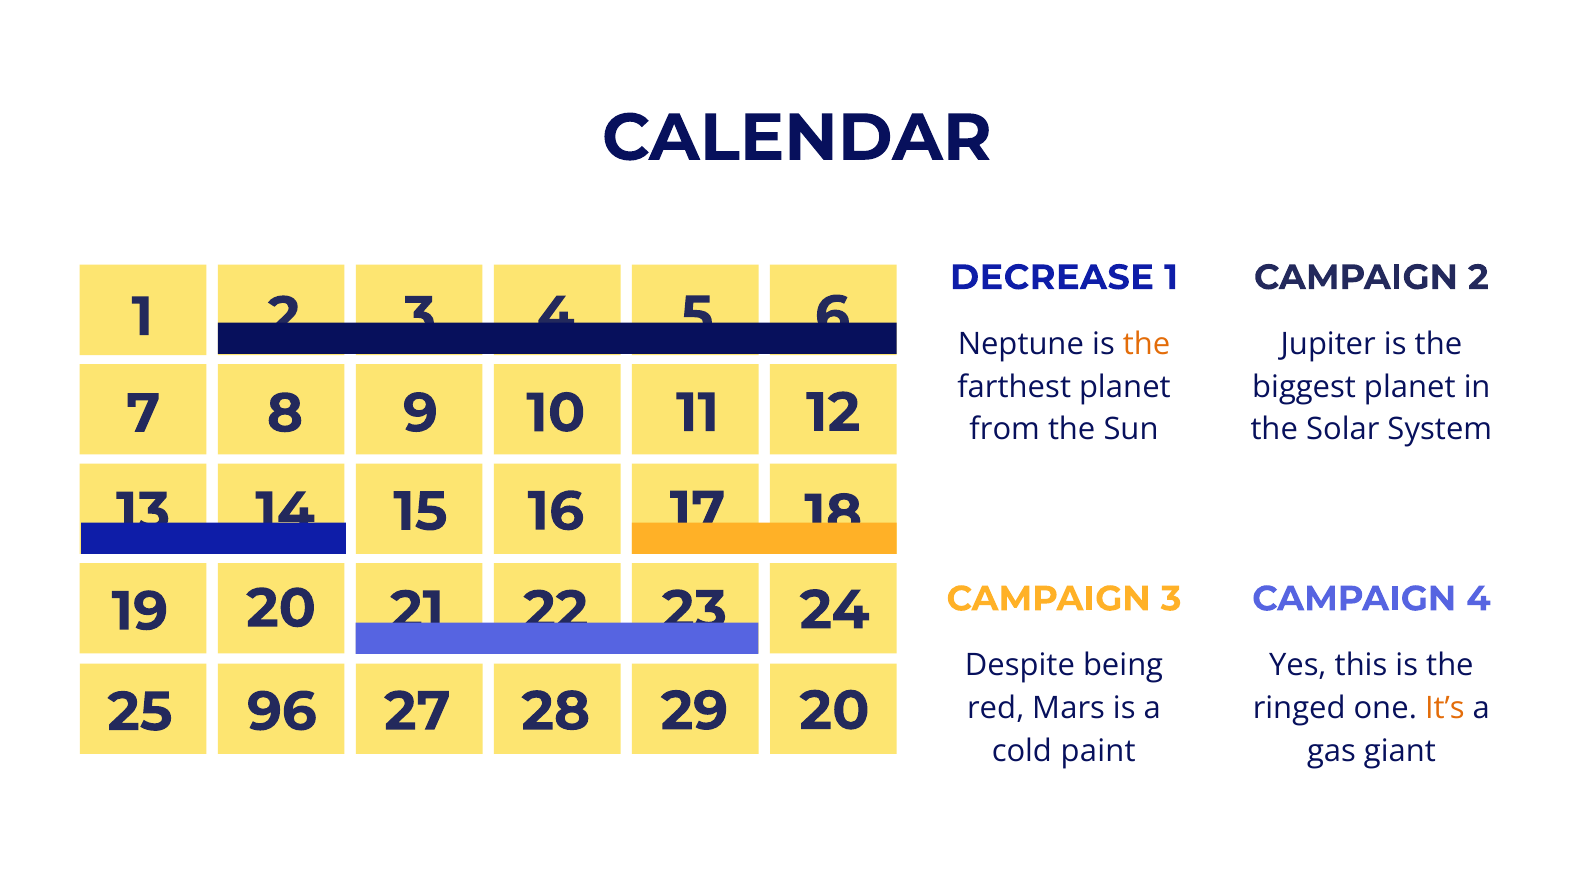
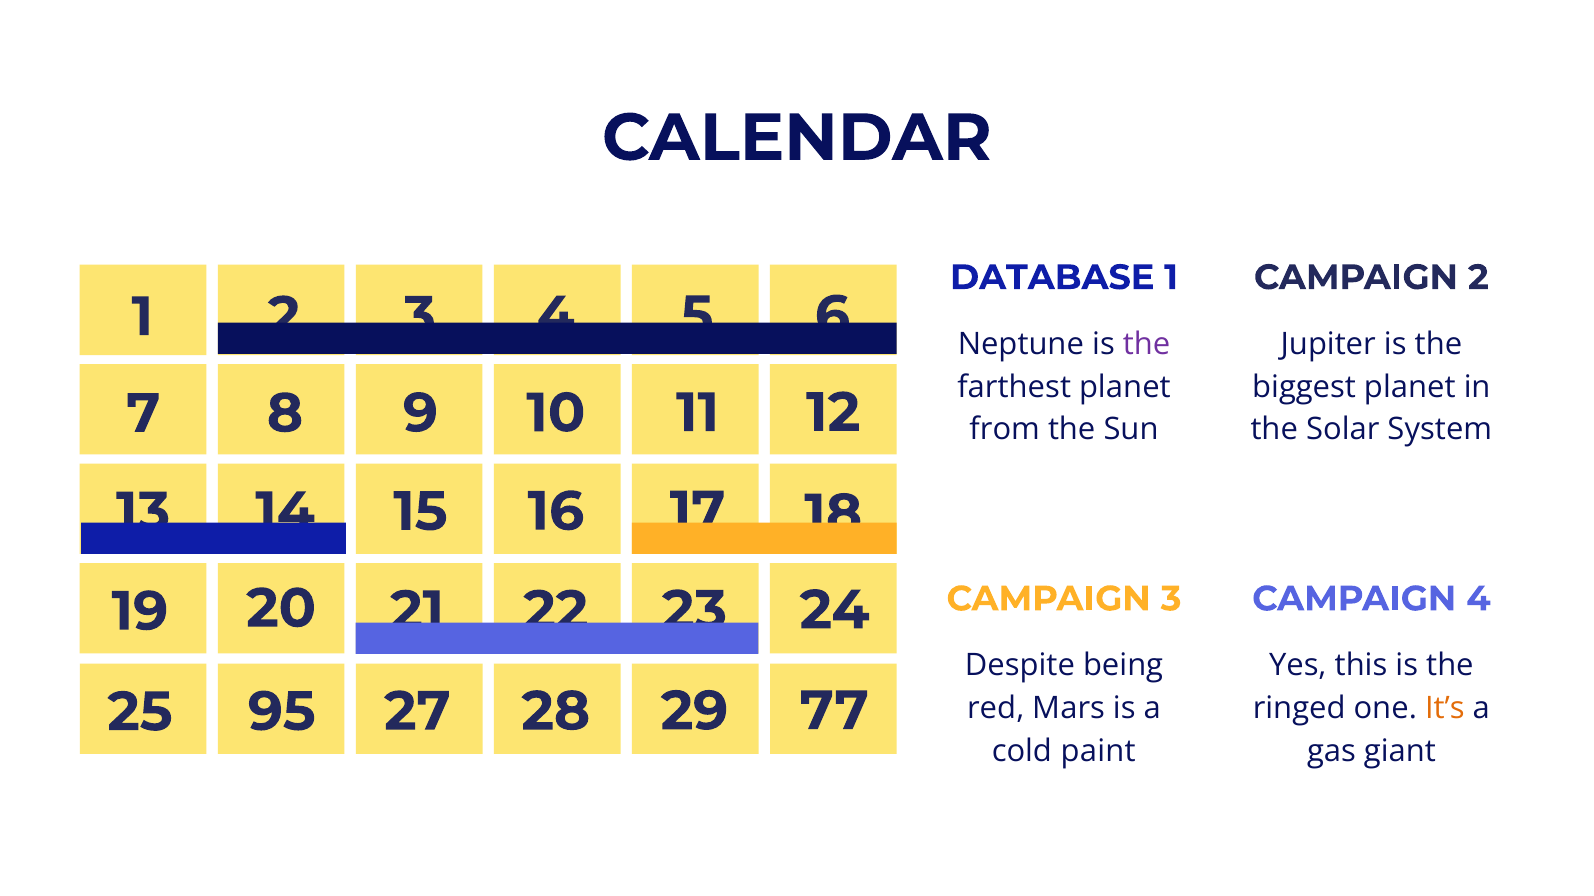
DECREASE: DECREASE -> DATABASE
the at (1147, 344) colour: orange -> purple
96: 96 -> 95
29 20: 20 -> 77
